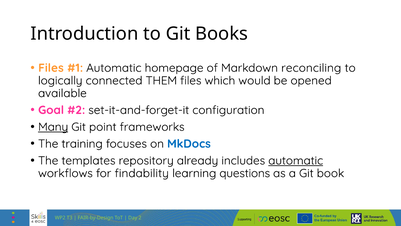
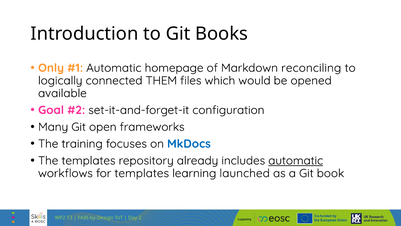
Files at (51, 68): Files -> Only
Many underline: present -> none
point: point -> open
for findability: findability -> templates
questions: questions -> launched
